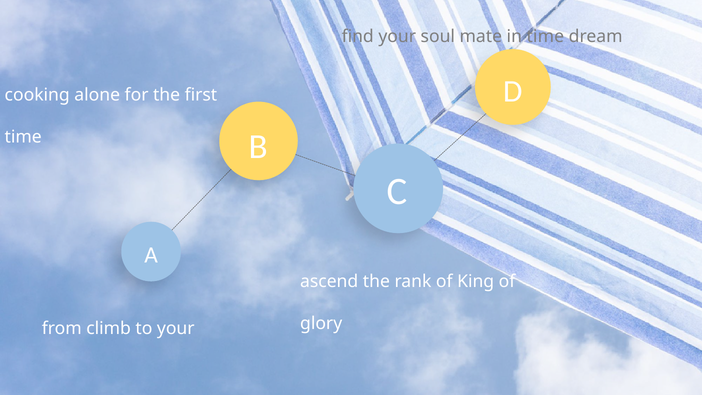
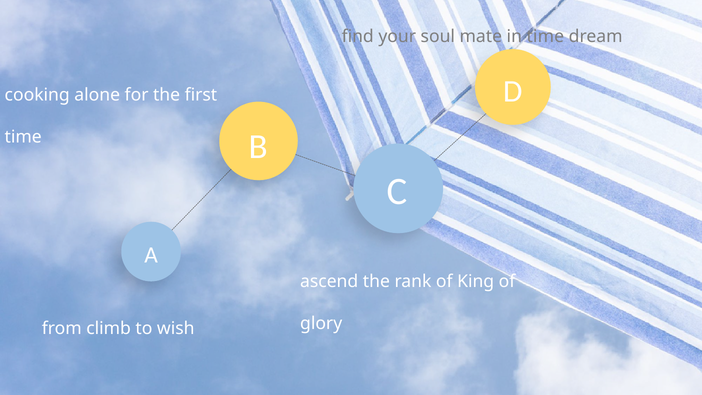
to your: your -> wish
